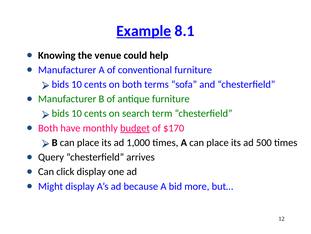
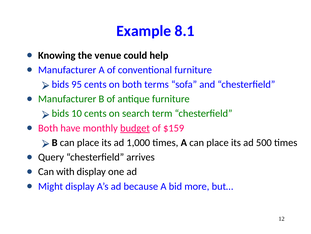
Example underline: present -> none
10 at (77, 84): 10 -> 95
$170: $170 -> $159
click: click -> with
